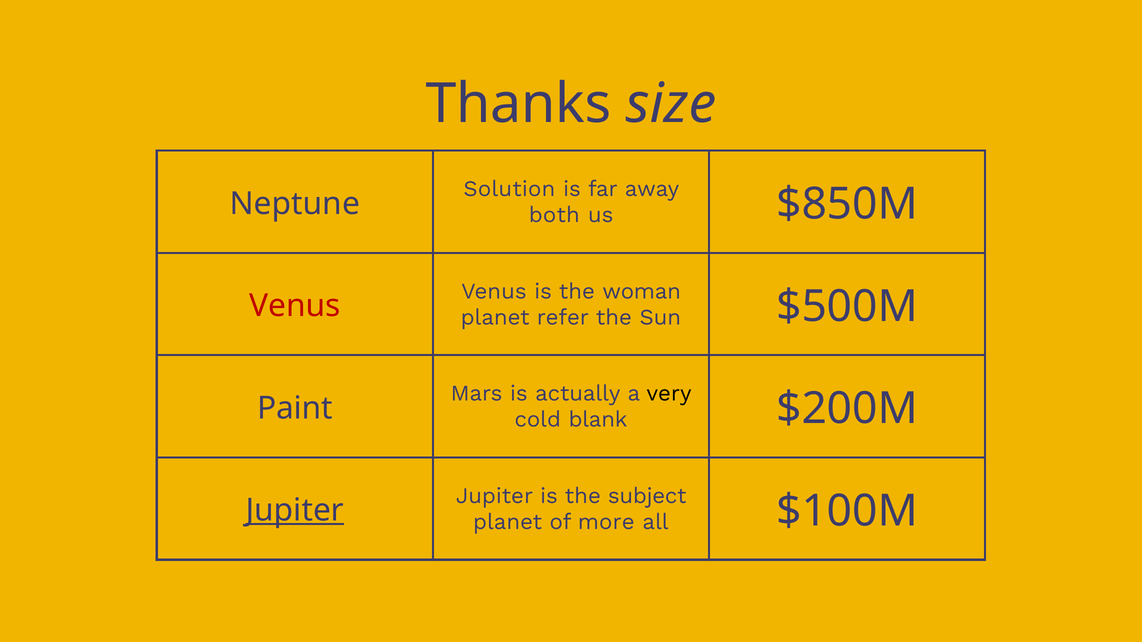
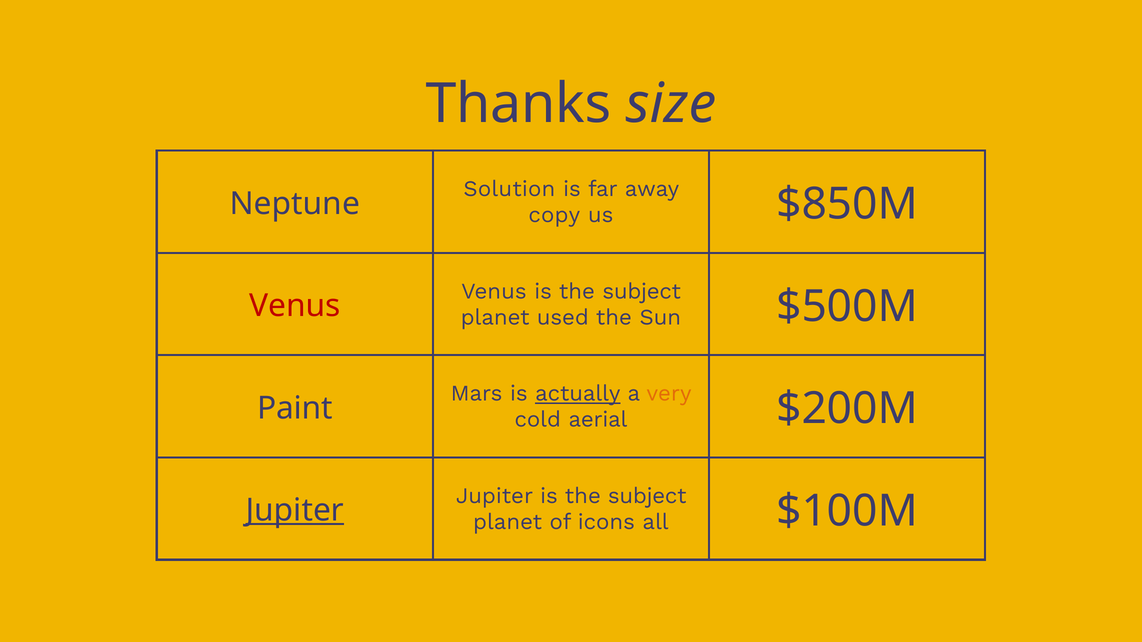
both: both -> copy
Venus is the woman: woman -> subject
refer: refer -> used
actually underline: none -> present
very colour: black -> orange
blank: blank -> aerial
more: more -> icons
